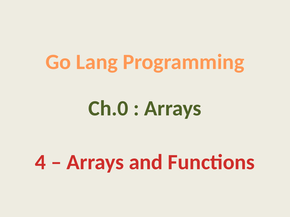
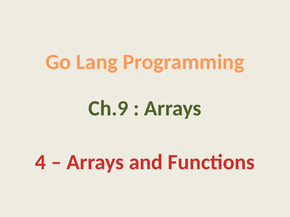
Ch.0: Ch.0 -> Ch.9
